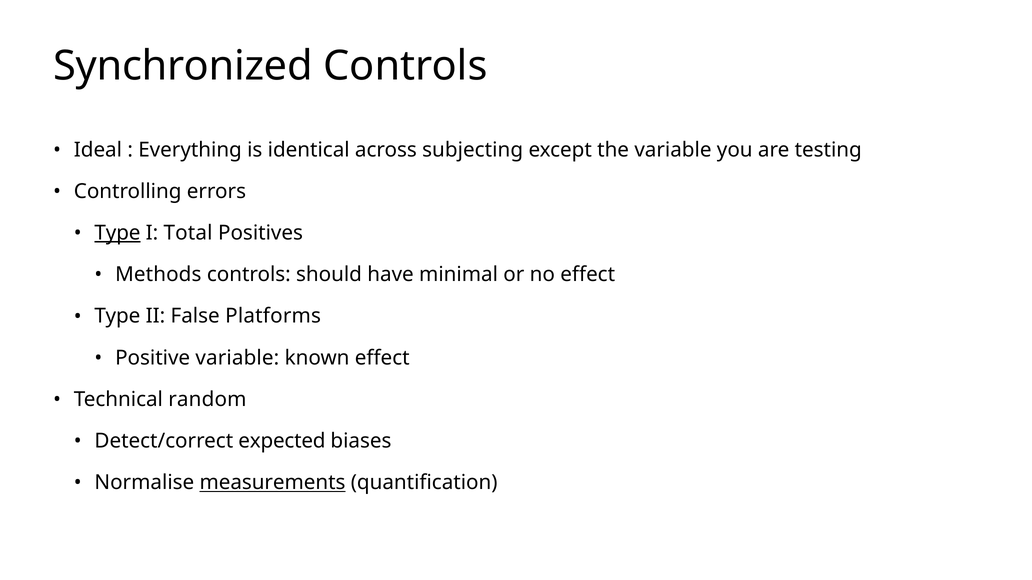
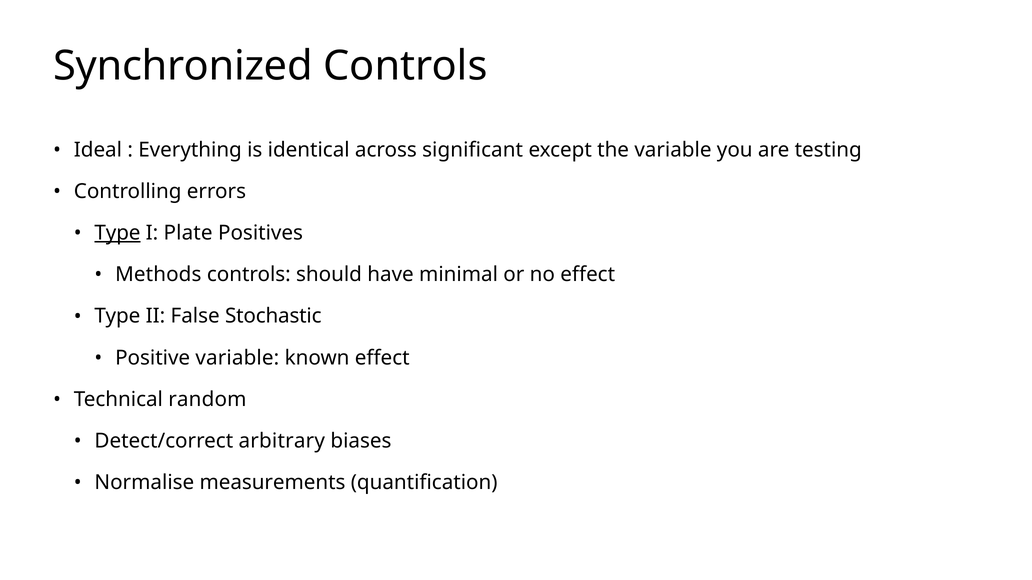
subjecting: subjecting -> significant
Total: Total -> Plate
Platforms: Platforms -> Stochastic
expected: expected -> arbitrary
measurements underline: present -> none
